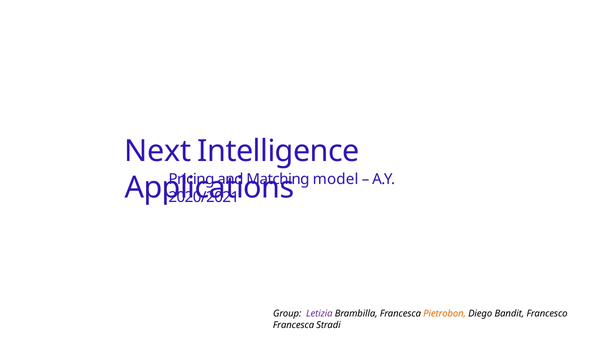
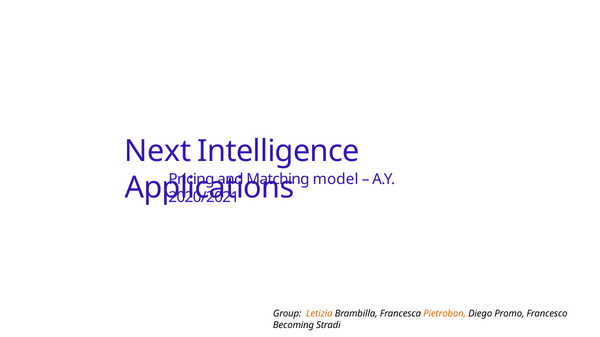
Letizia colour: purple -> orange
Bandit: Bandit -> Promo
Francesca at (294, 326): Francesca -> Becoming
